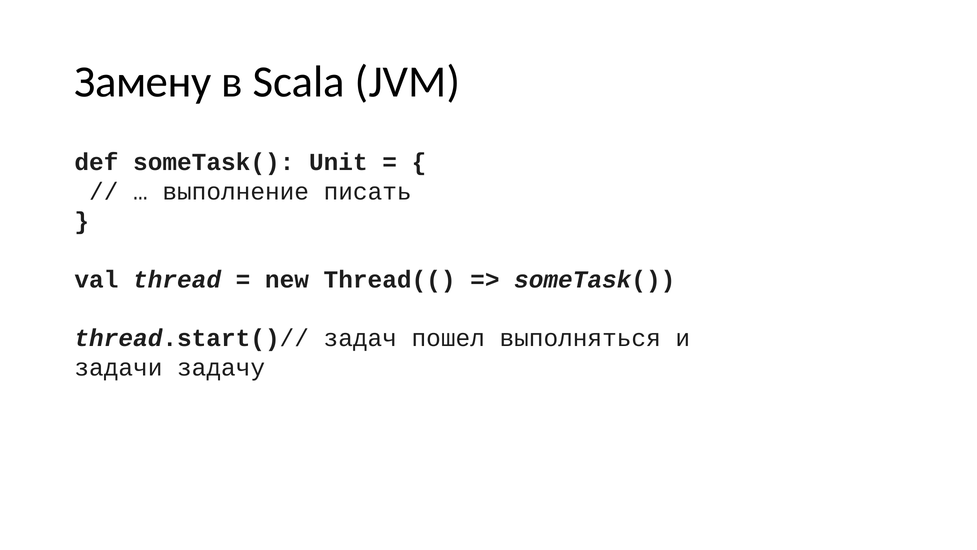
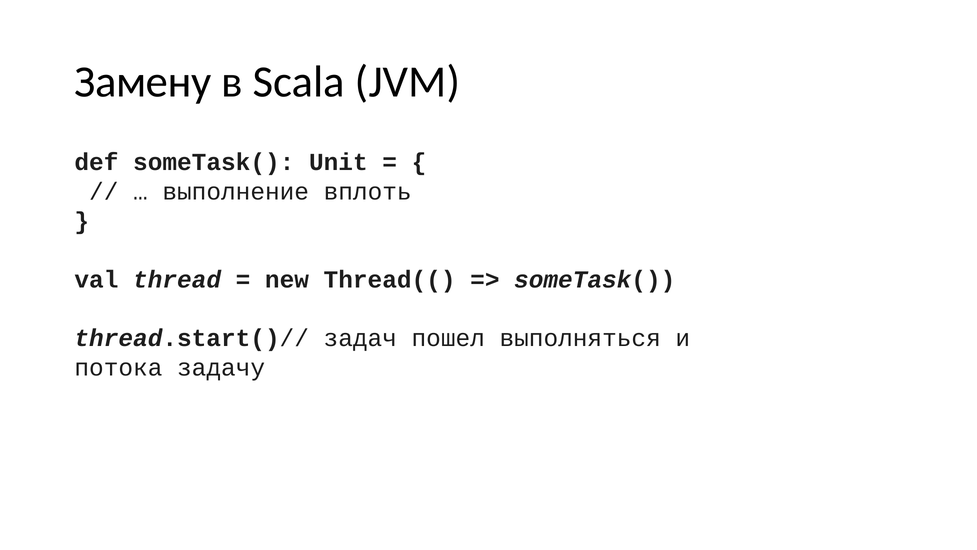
писать: писать -> вплоть
задачи: задачи -> потока
